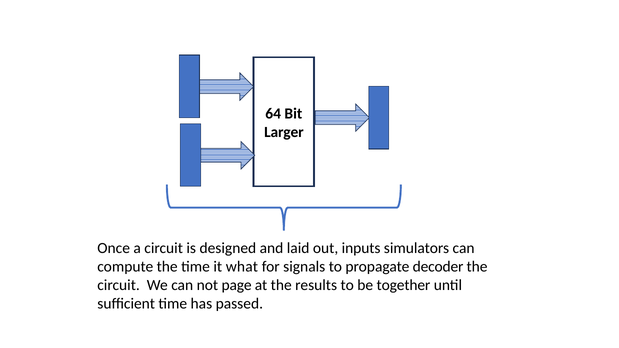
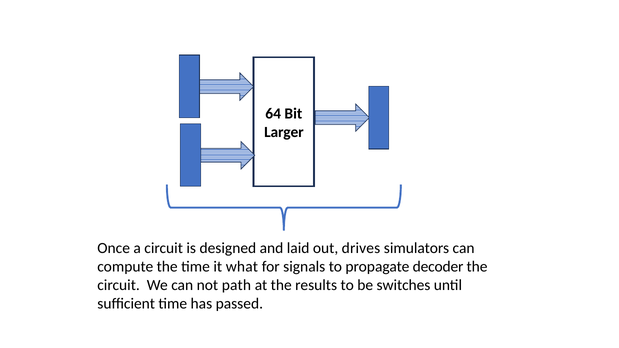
inputs: inputs -> drives
page: page -> path
together: together -> switches
